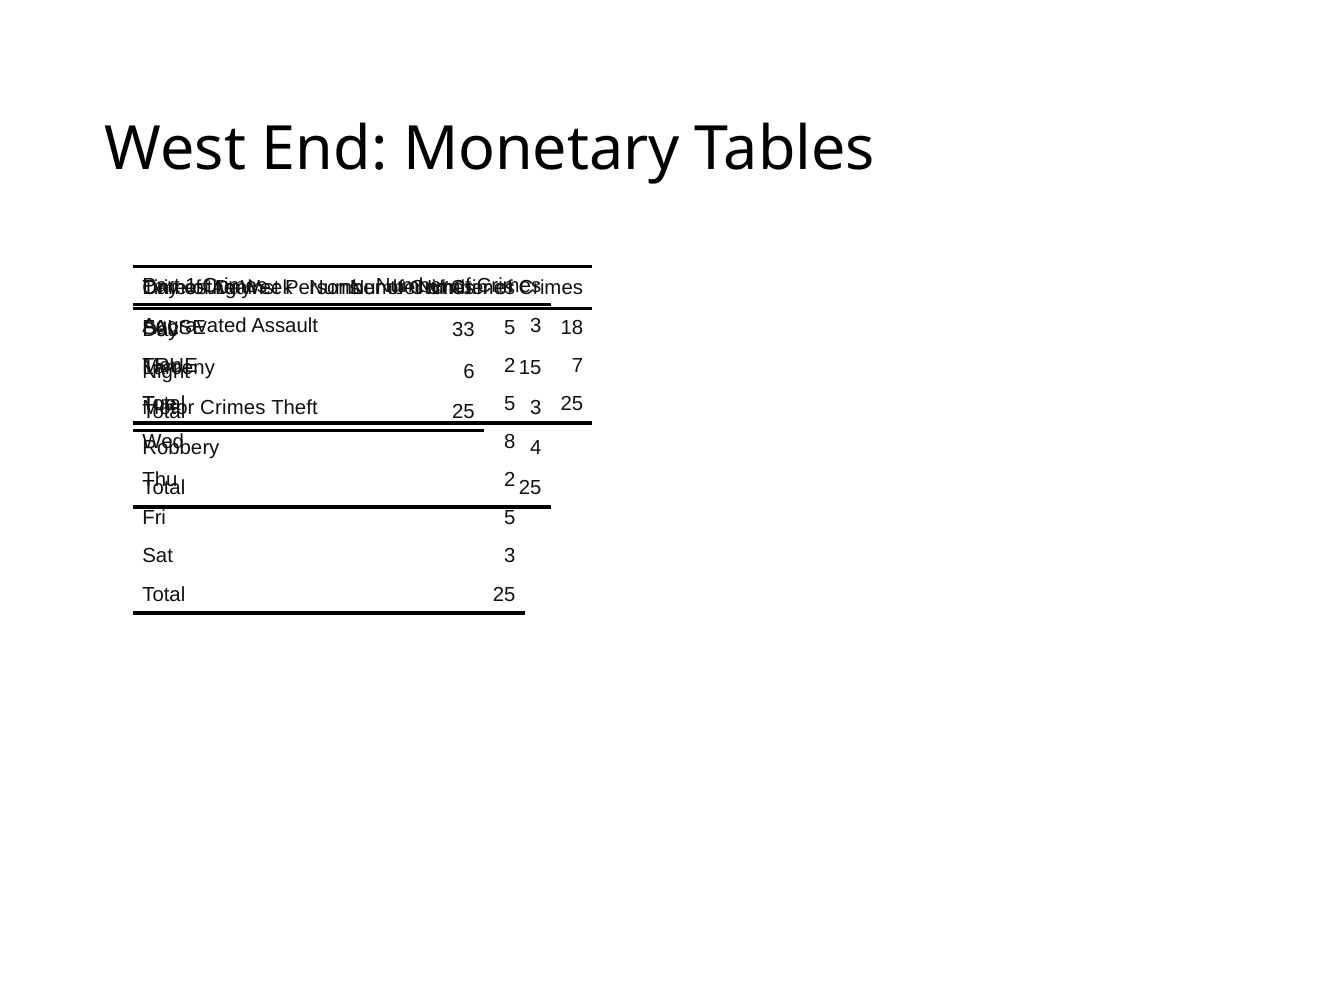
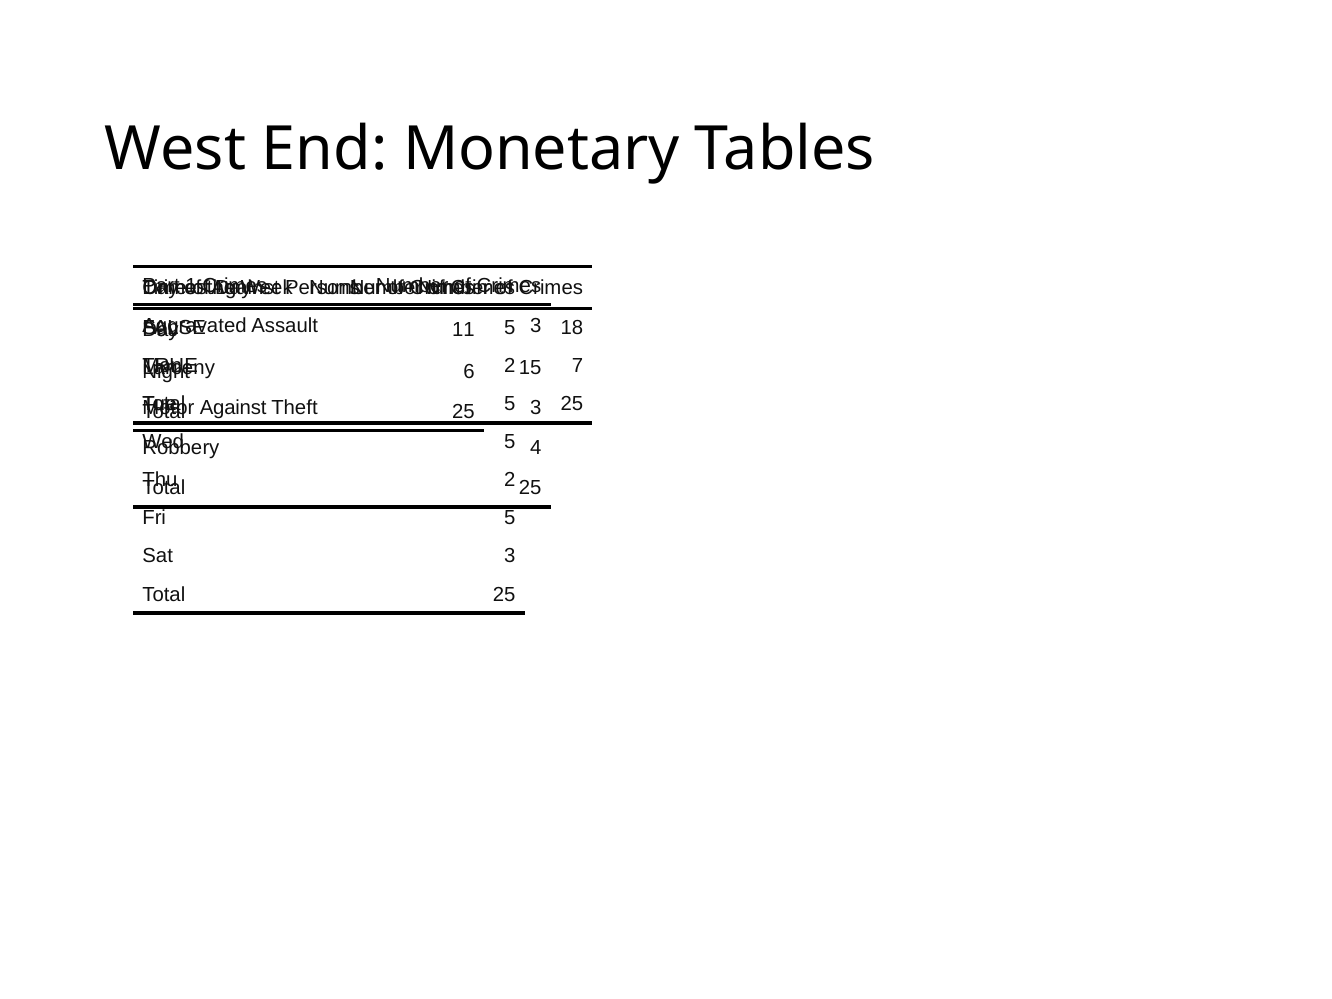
33: 33 -> 11
Crimes at (233, 408): Crimes -> Against
8 at (510, 442): 8 -> 5
